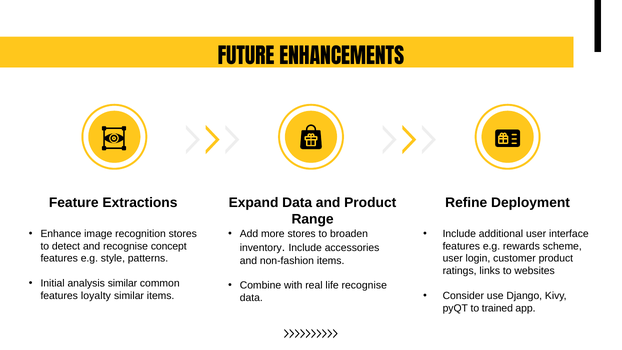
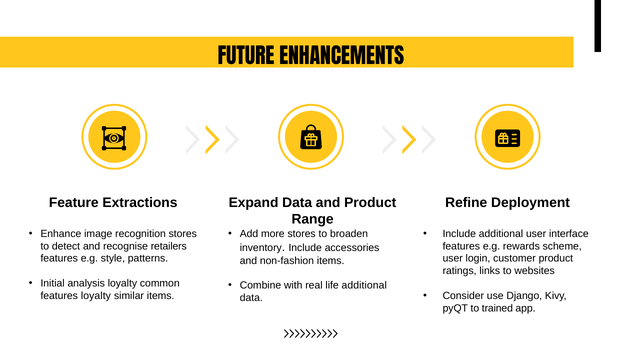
concept: concept -> retailers
analysis similar: similar -> loyalty
life recognise: recognise -> additional
